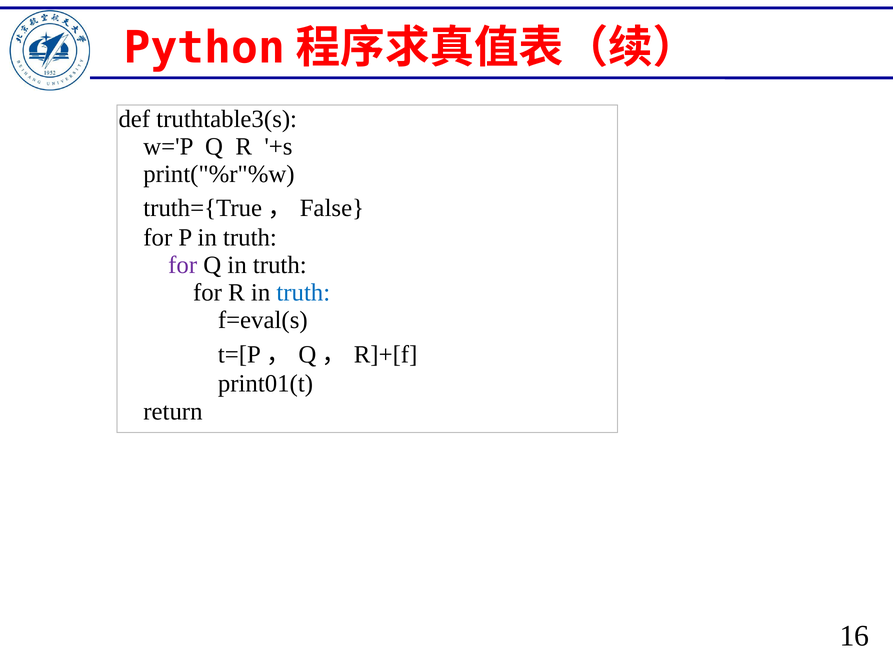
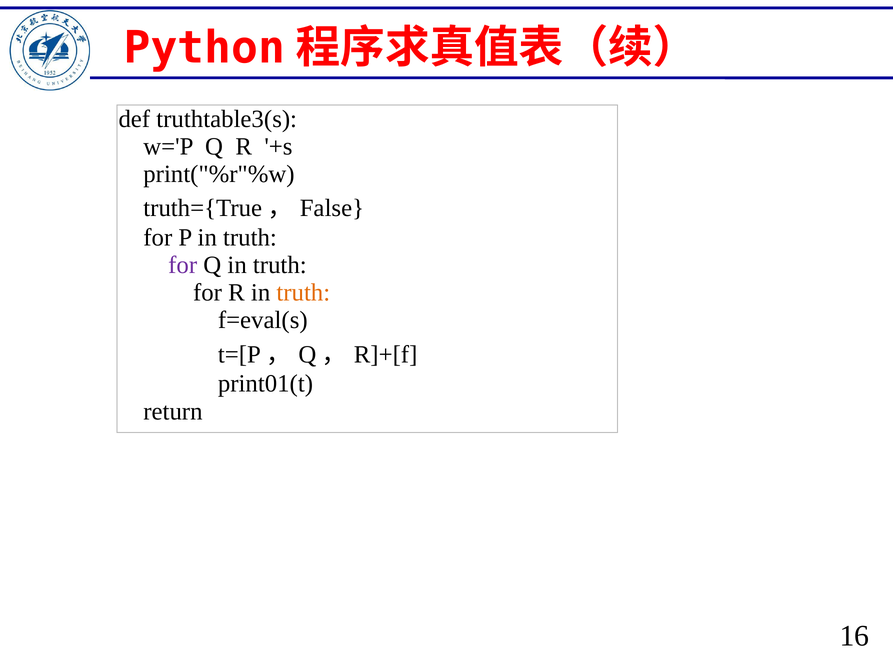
truth at (303, 293) colour: blue -> orange
